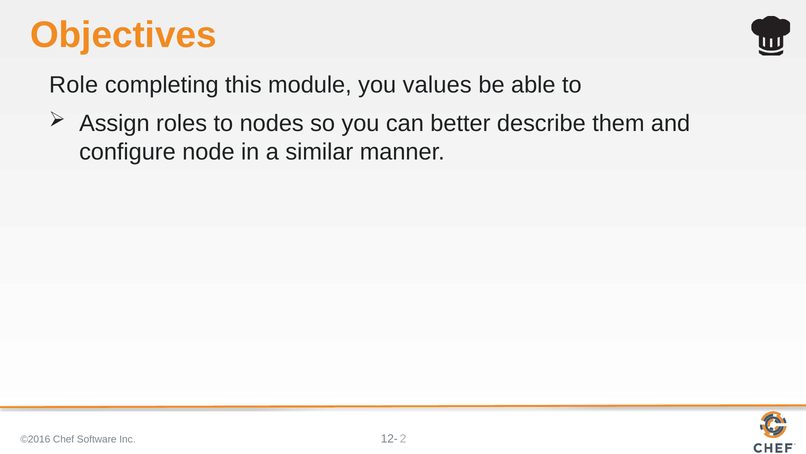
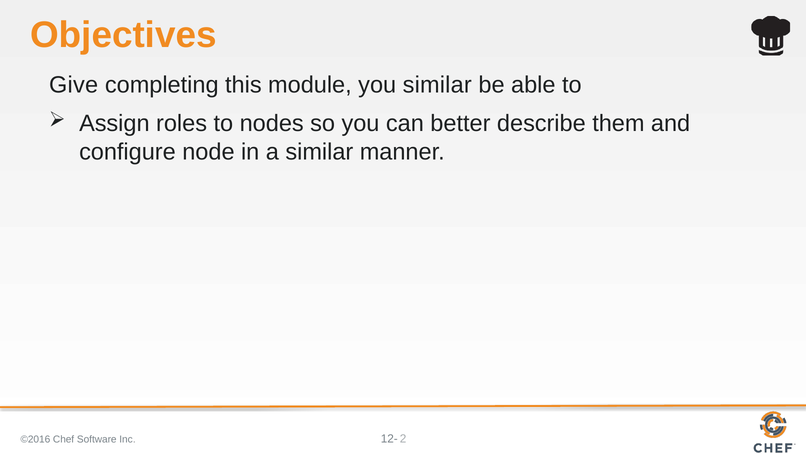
Role: Role -> Give
you values: values -> similar
